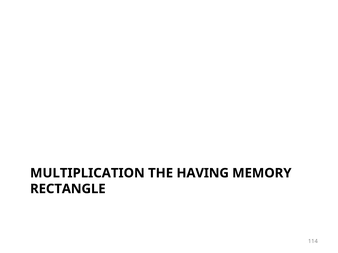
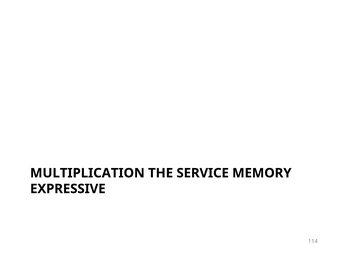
HAVING: HAVING -> SERVICE
RECTANGLE: RECTANGLE -> EXPRESSIVE
